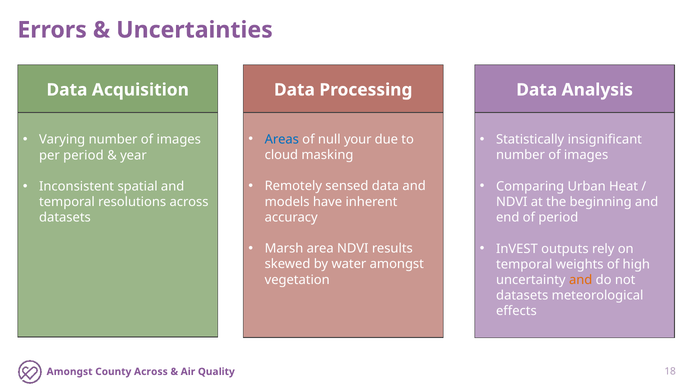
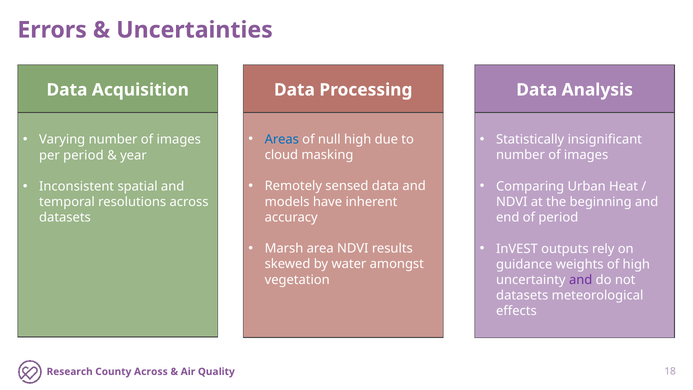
null your: your -> high
temporal at (524, 264): temporal -> guidance
and at (581, 280) colour: orange -> purple
Amongst at (70, 371): Amongst -> Research
